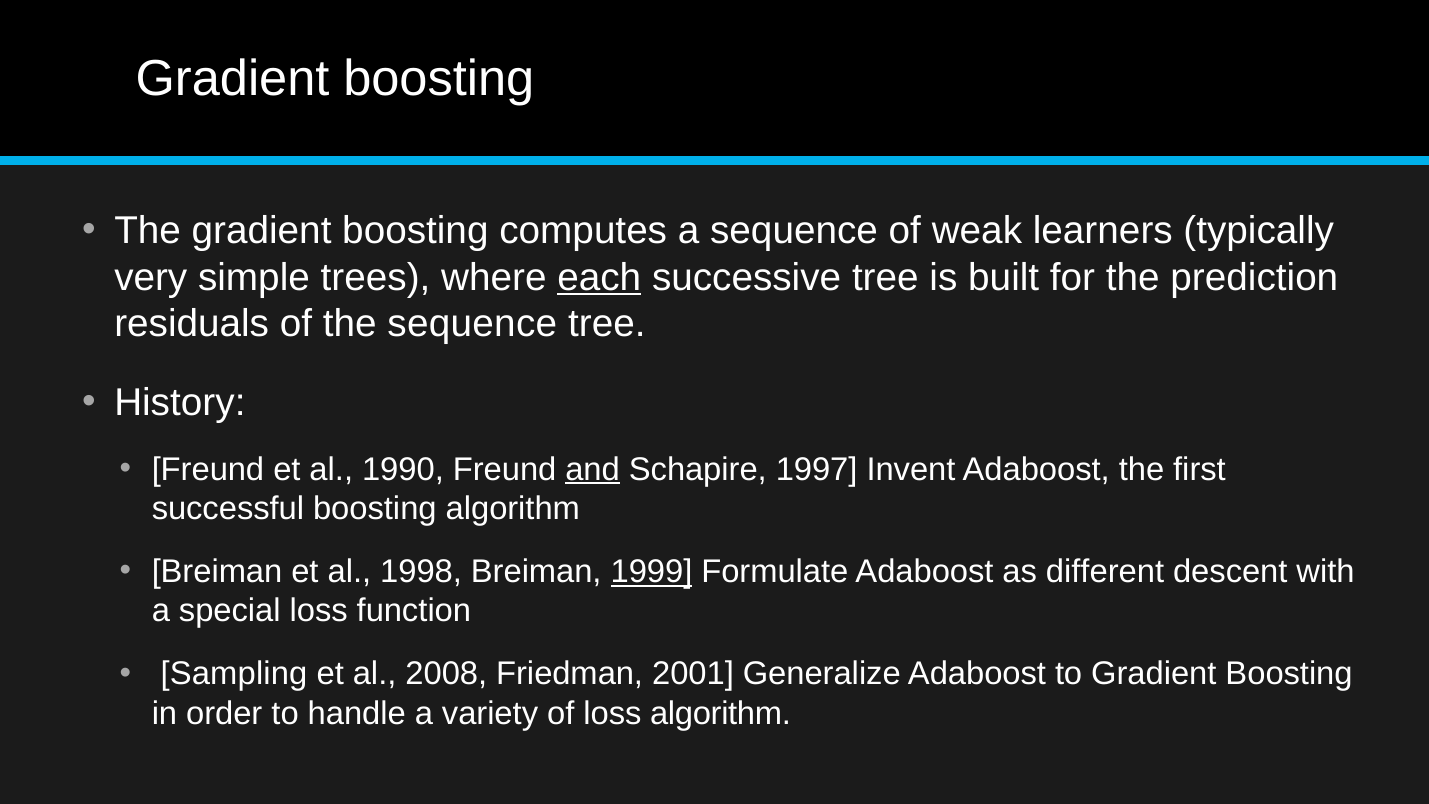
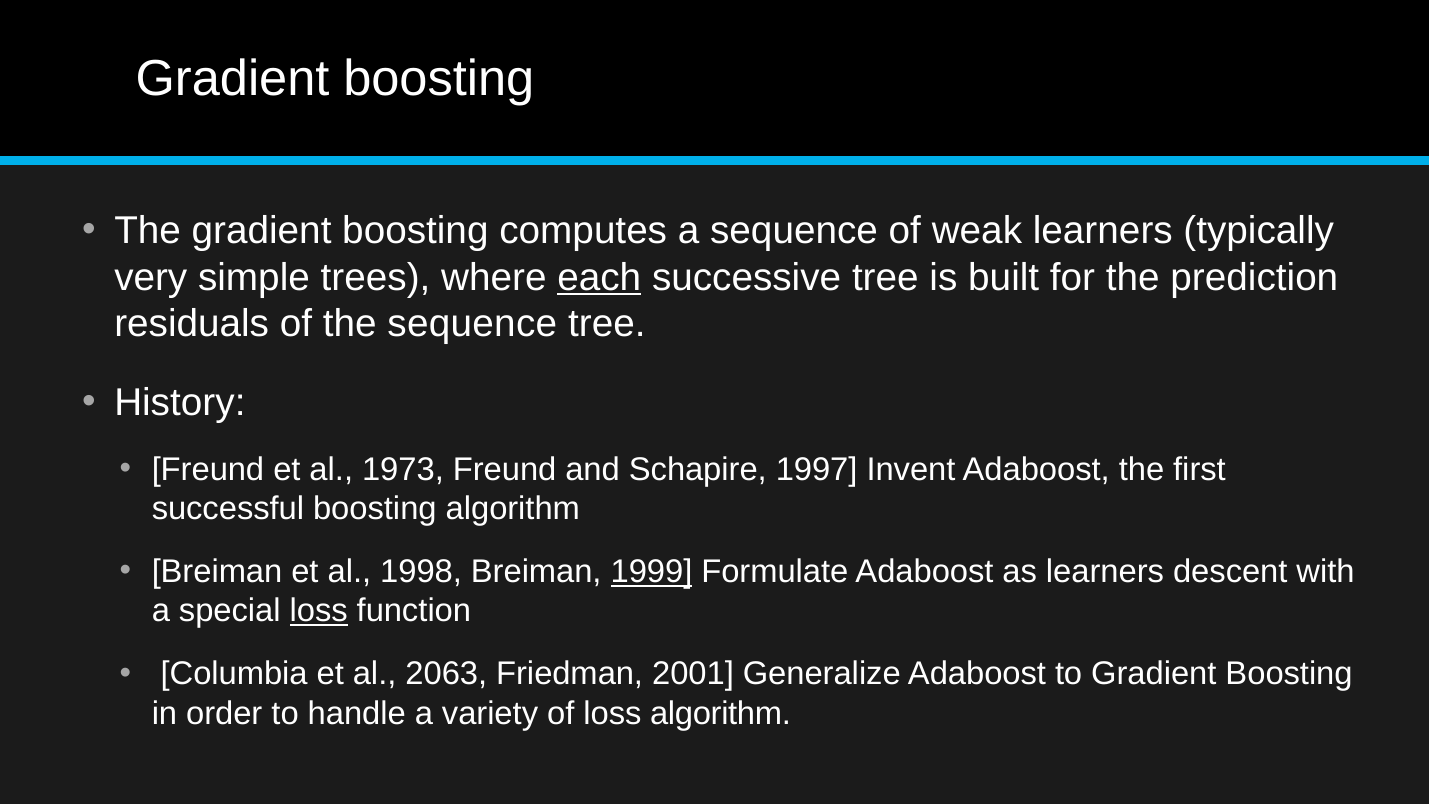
1990: 1990 -> 1973
and underline: present -> none
as different: different -> learners
loss at (319, 611) underline: none -> present
Sampling: Sampling -> Columbia
2008: 2008 -> 2063
